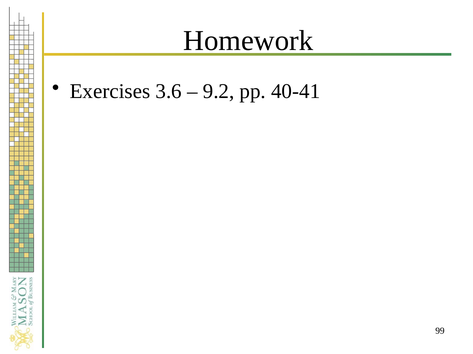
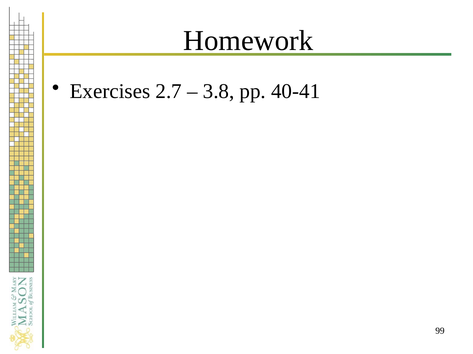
3.6: 3.6 -> 2.7
9.2: 9.2 -> 3.8
